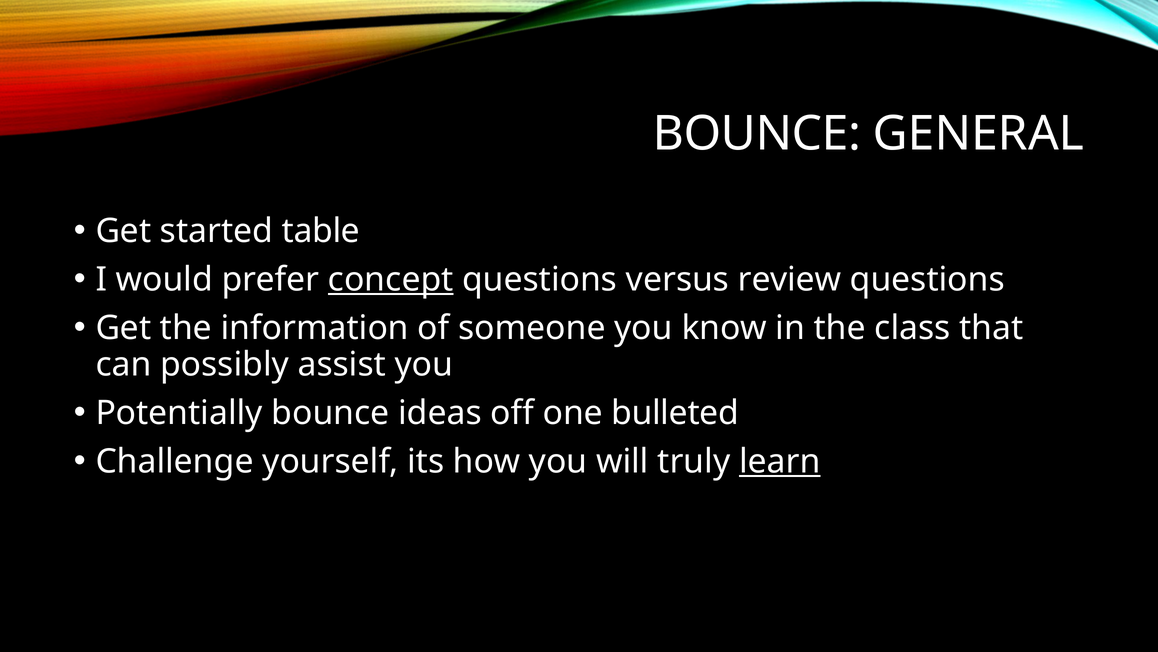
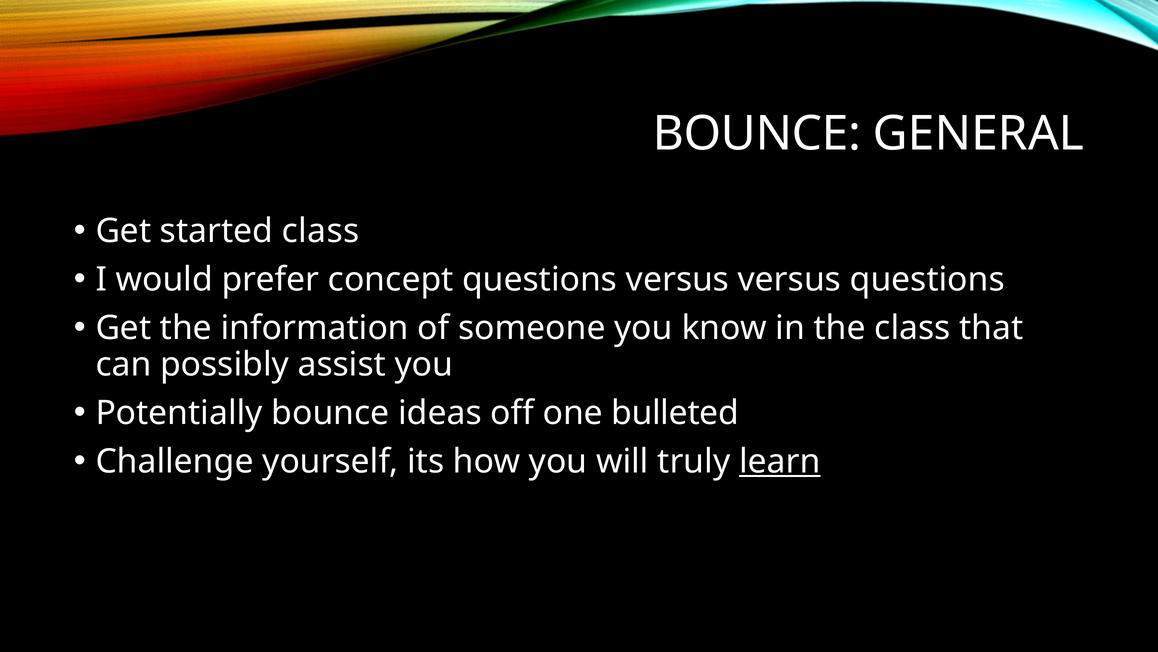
started table: table -> class
concept underline: present -> none
versus review: review -> versus
